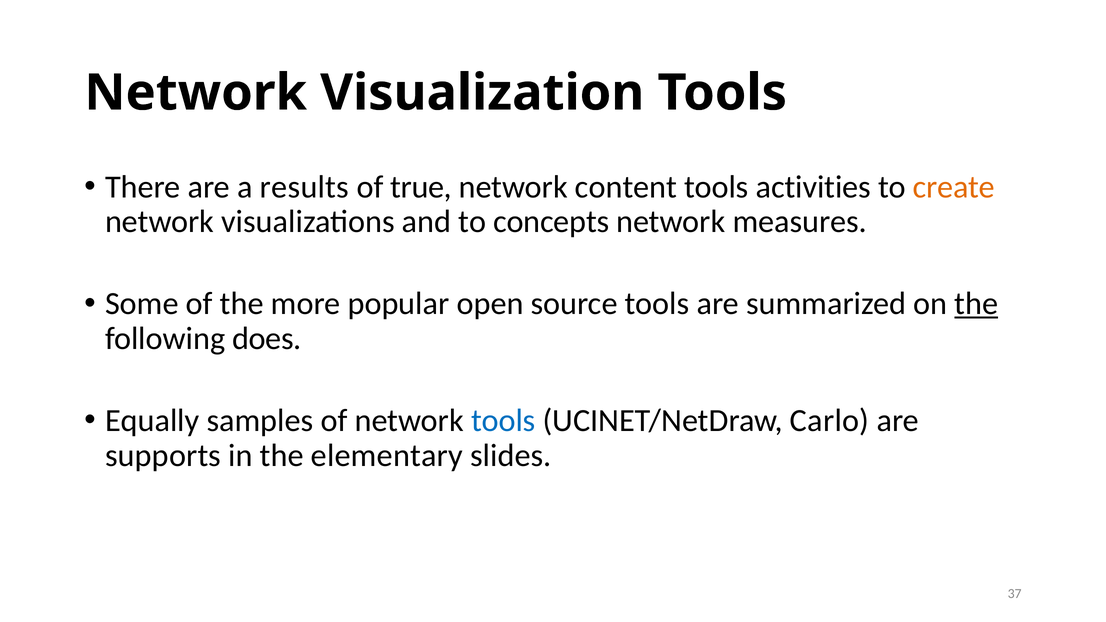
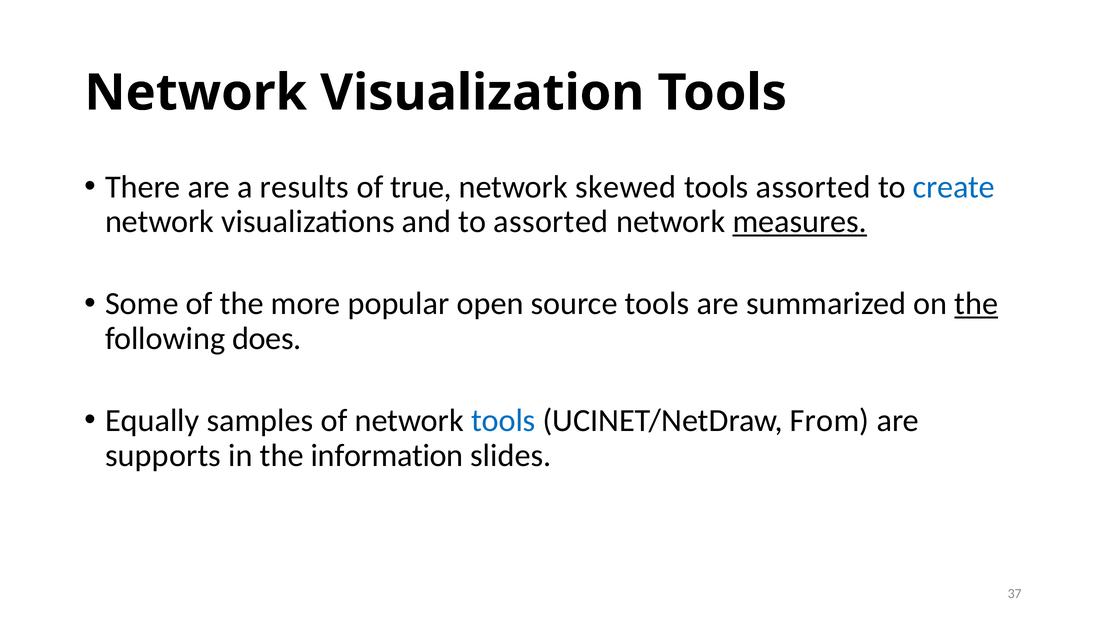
content: content -> skewed
tools activities: activities -> assorted
create colour: orange -> blue
to concepts: concepts -> assorted
measures underline: none -> present
Carlo: Carlo -> From
elementary: elementary -> information
